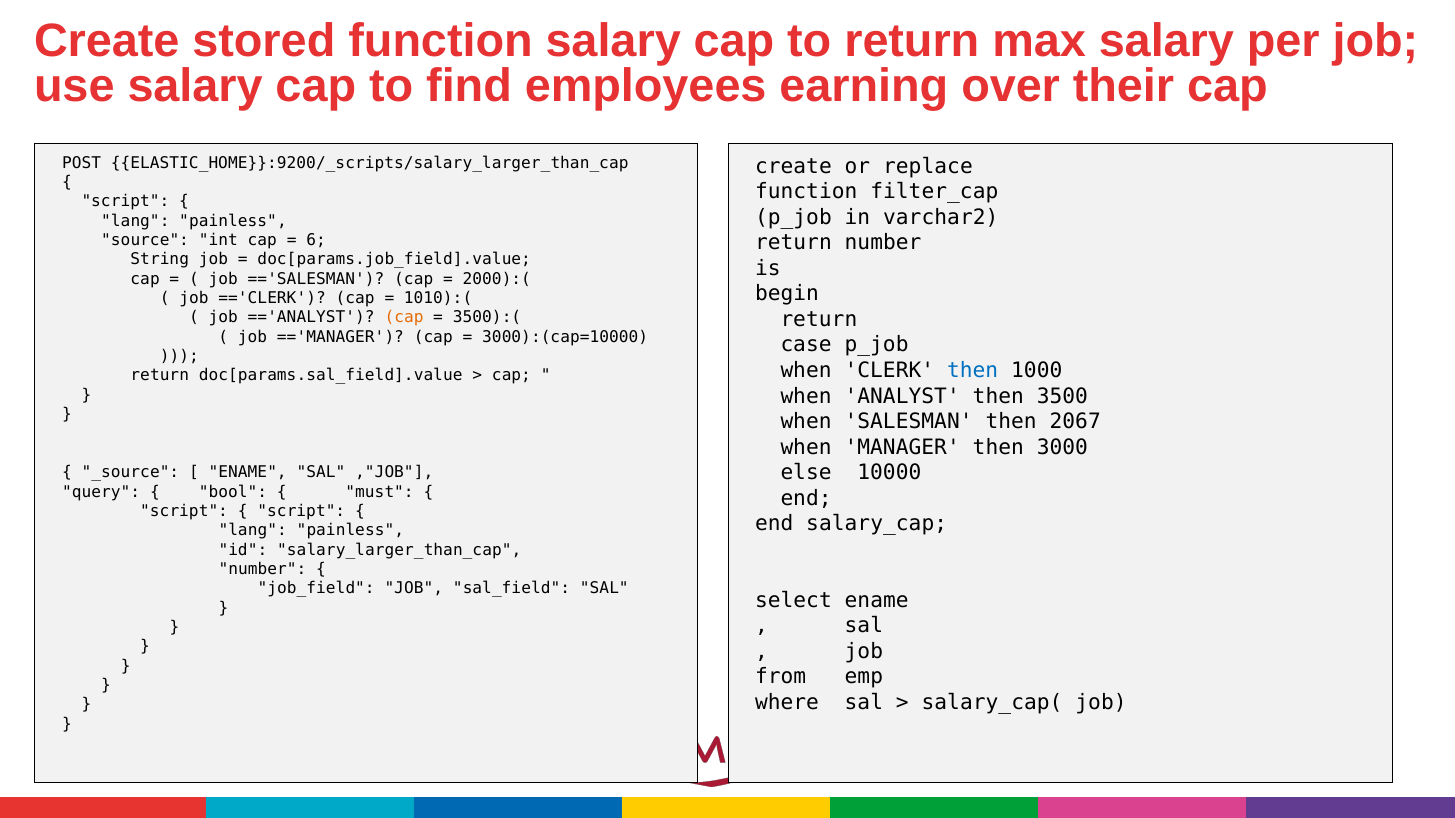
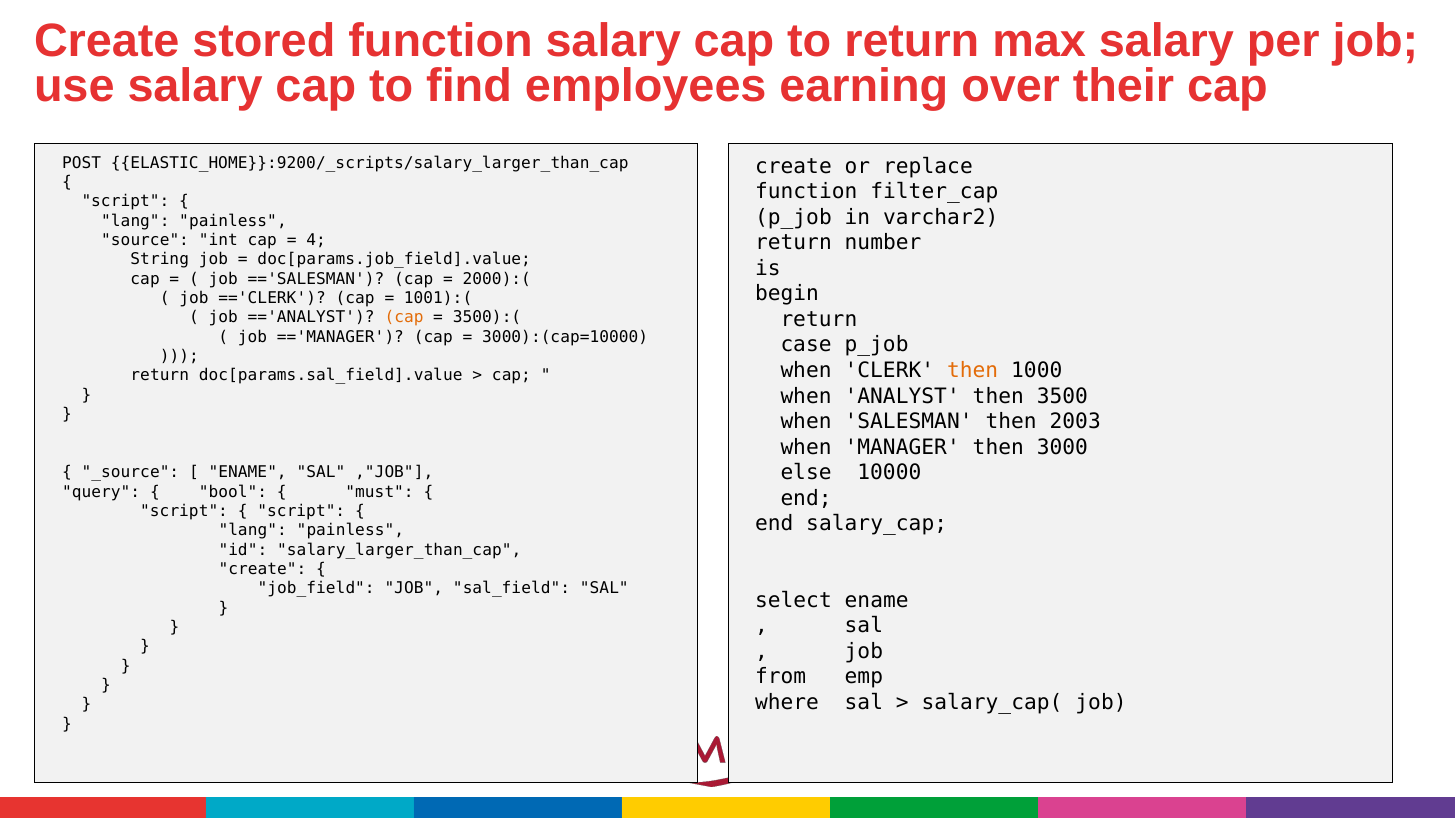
6: 6 -> 4
1010):(: 1010):( -> 1001):(
then at (973, 371) colour: blue -> orange
2067: 2067 -> 2003
number at (262, 569): number -> create
